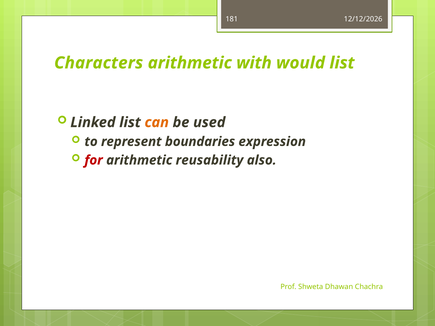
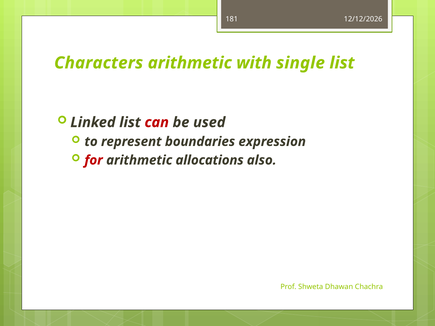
would: would -> single
can colour: orange -> red
reusability: reusability -> allocations
